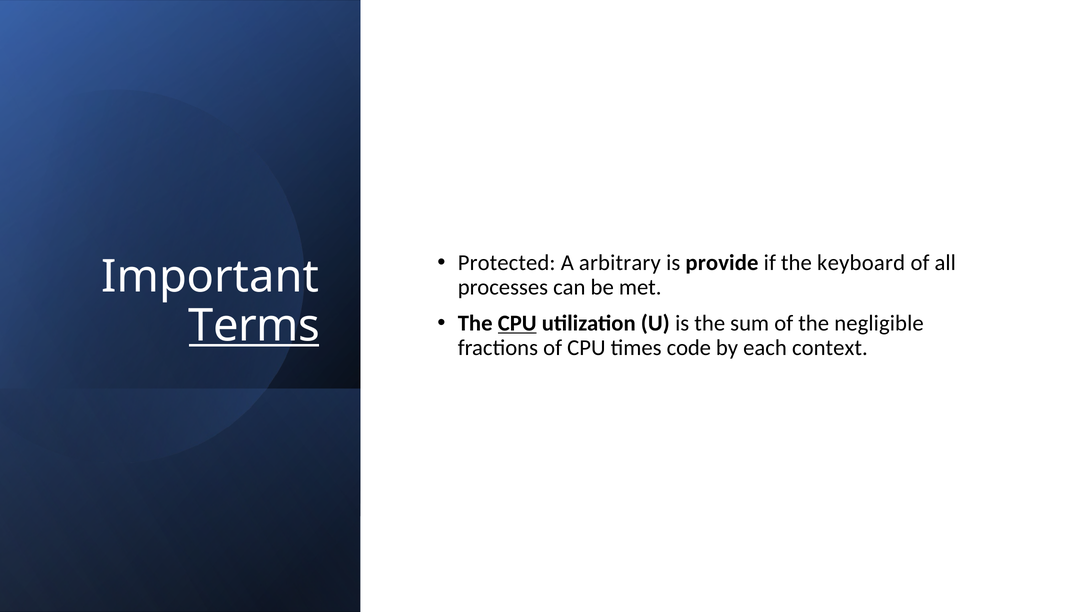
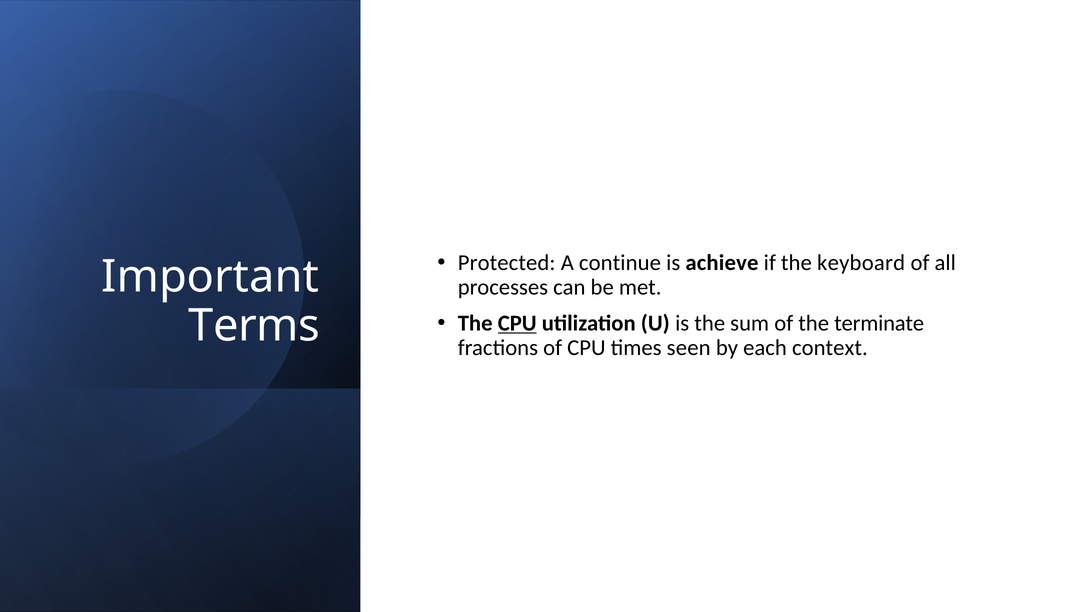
arbitrary: arbitrary -> continue
provide: provide -> achieve
negligible: negligible -> terminate
Terms underline: present -> none
code: code -> seen
